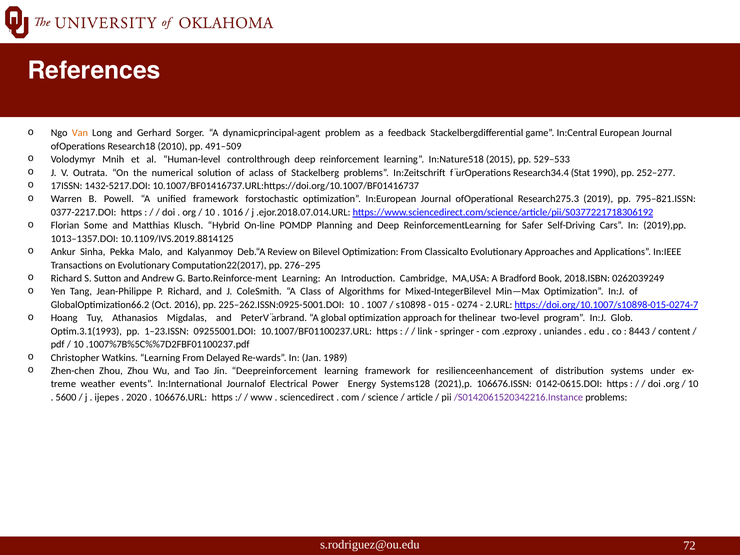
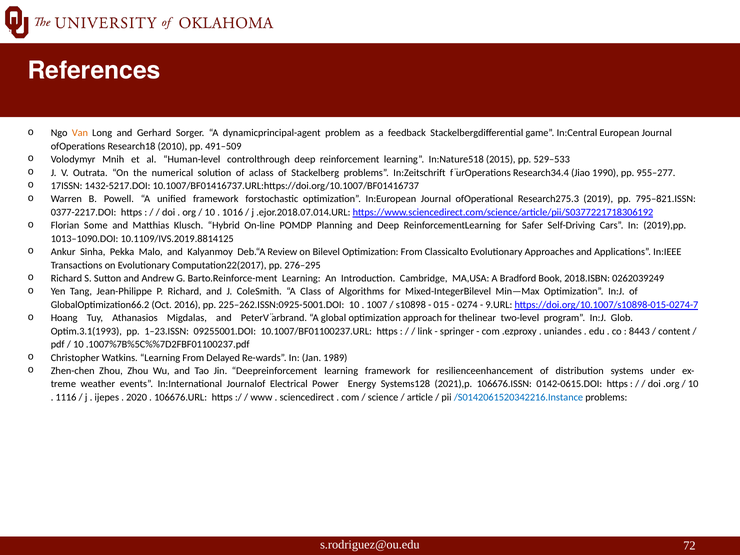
Stat: Stat -> Jiao
252–277: 252–277 -> 955–277
1013–1357.DOI: 1013–1357.DOI -> 1013–1090.DOI
2.URL: 2.URL -> 9.URL
5600: 5600 -> 1116
/S0142061520342216.Instance colour: purple -> blue
